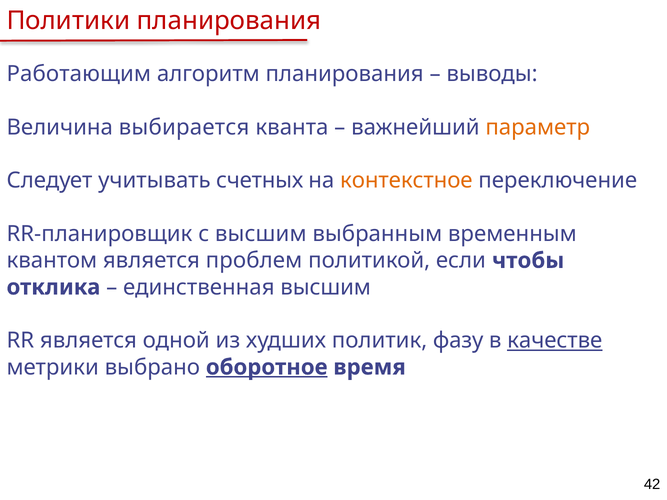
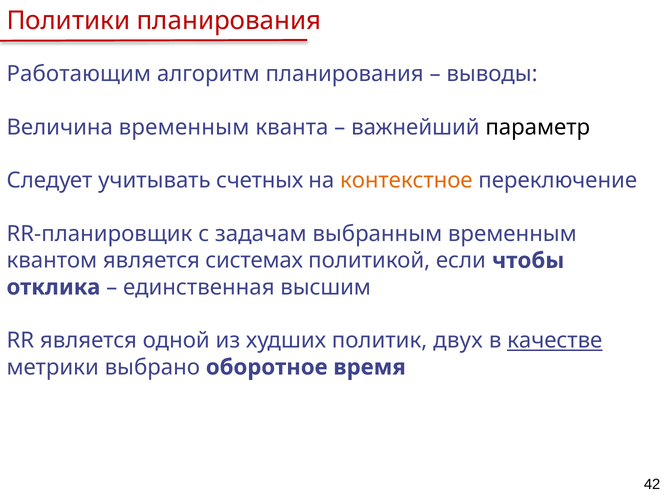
Величина выбирается: выбирается -> временным
параметр colour: orange -> black
с высшим: высшим -> задачам
проблем: проблем -> системах
фазу: фазу -> двух
оборотное underline: present -> none
